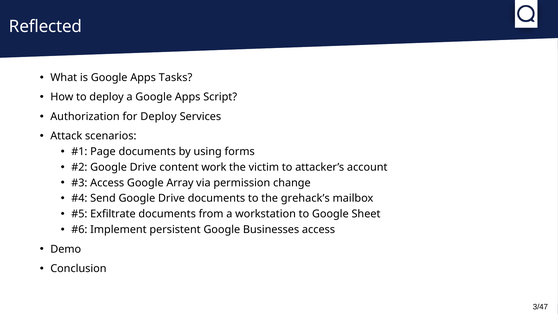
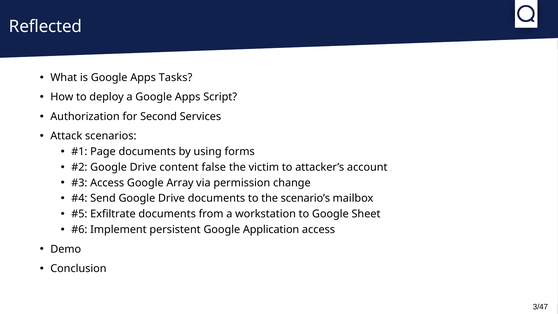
for Deploy: Deploy -> Second
work: work -> false
grehack’s: grehack’s -> scenario’s
Businesses: Businesses -> Application
